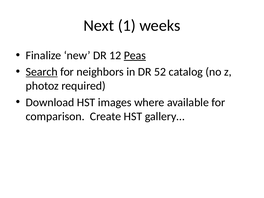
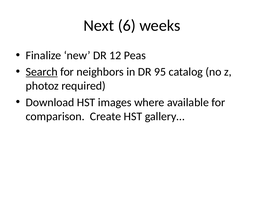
1: 1 -> 6
Peas underline: present -> none
52: 52 -> 95
